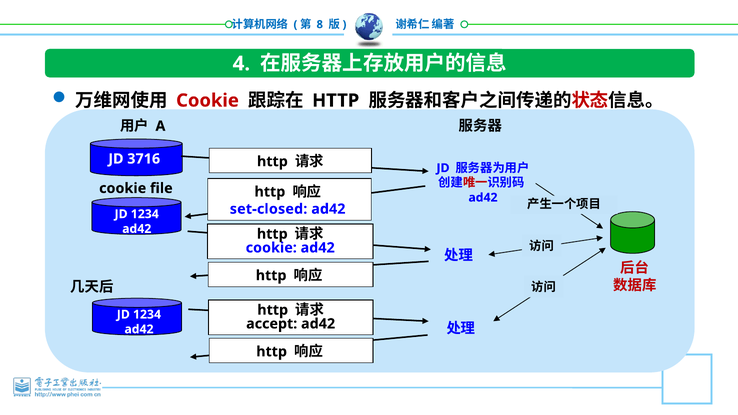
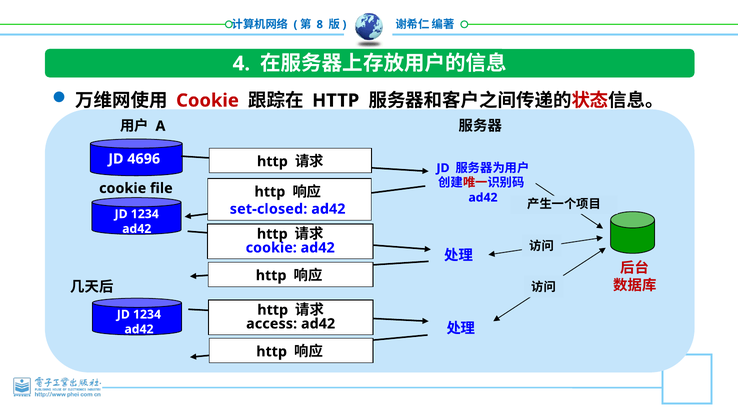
3716: 3716 -> 4696
accept: accept -> access
